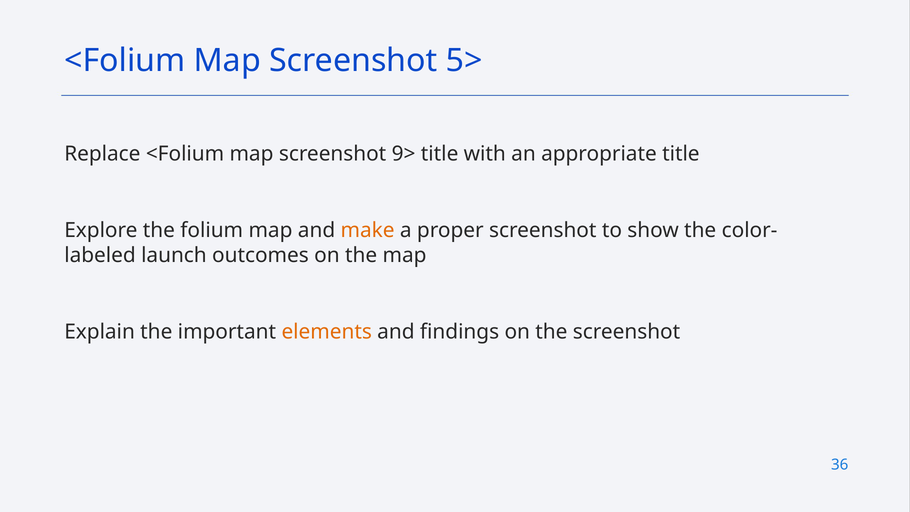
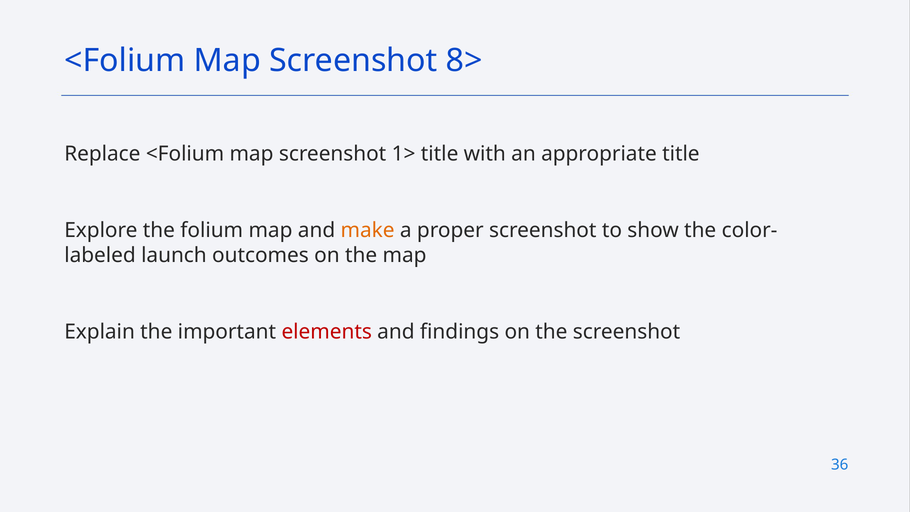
5>: 5> -> 8>
9>: 9> -> 1>
elements colour: orange -> red
